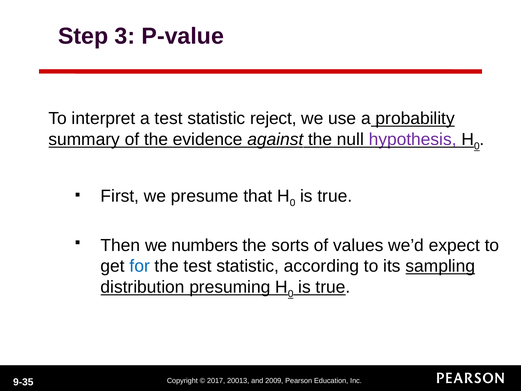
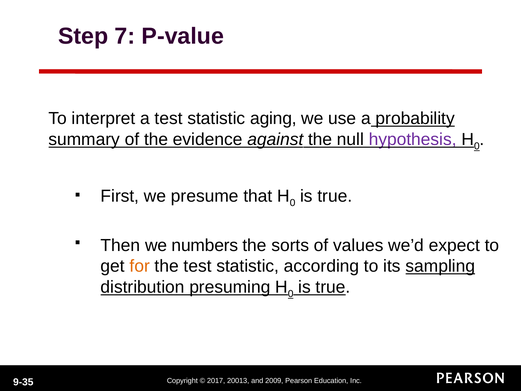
3: 3 -> 7
reject: reject -> aging
for colour: blue -> orange
